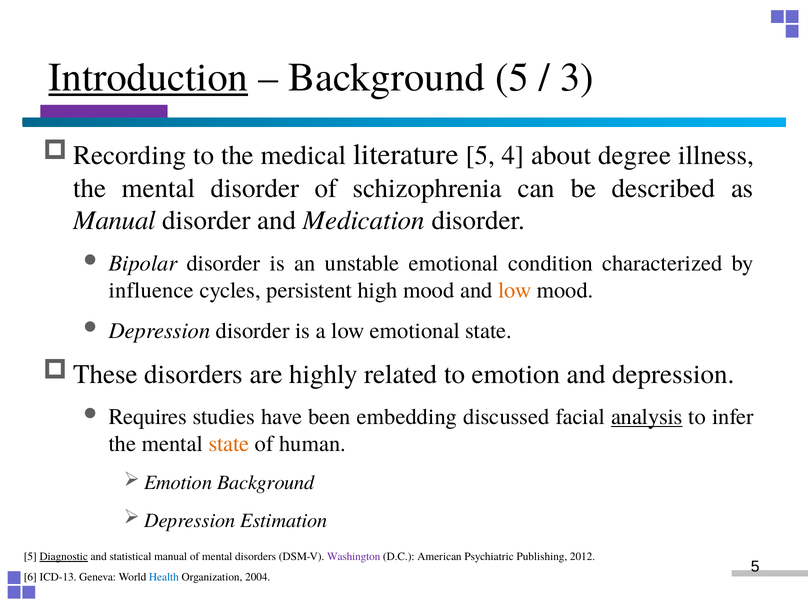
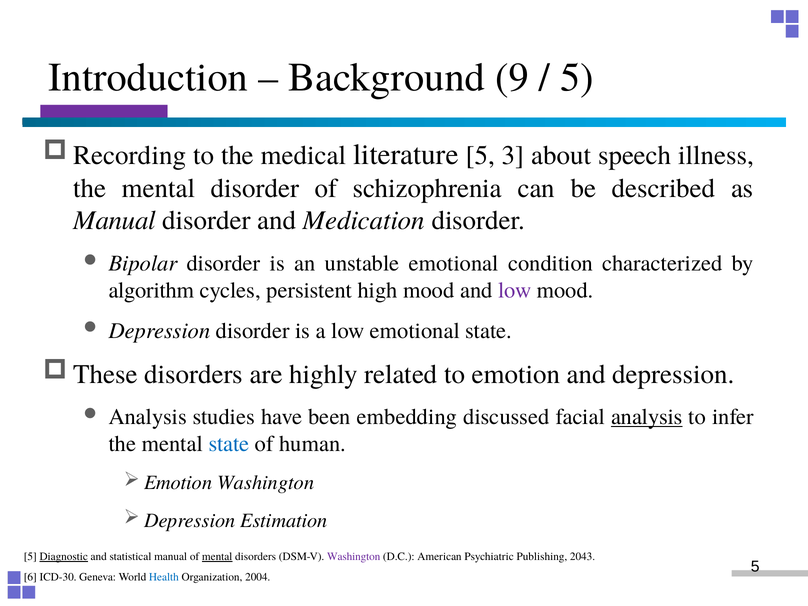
Introduction underline: present -> none
Background 5: 5 -> 9
3 at (577, 78): 3 -> 5
4: 4 -> 3
degree: degree -> speech
influence: influence -> algorithm
low at (515, 290) colour: orange -> purple
Requires at (148, 417): Requires -> Analysis
state at (229, 444) colour: orange -> blue
Emotion Background: Background -> Washington
mental at (217, 557) underline: none -> present
2012: 2012 -> 2043
ICD-13: ICD-13 -> ICD-30
